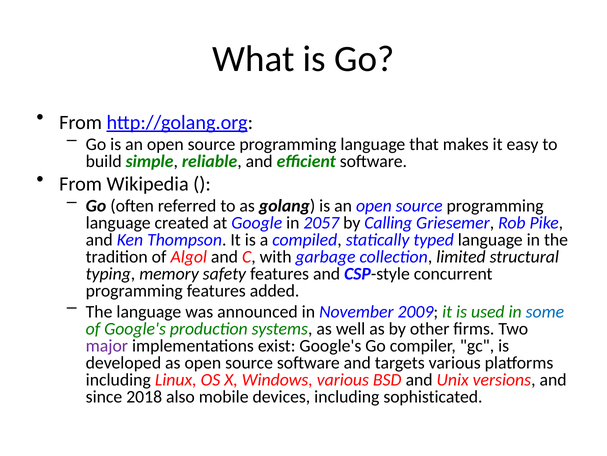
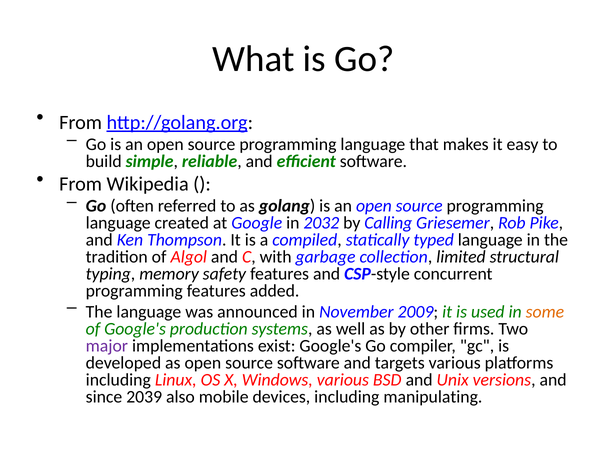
2057: 2057 -> 2032
some colour: blue -> orange
2018: 2018 -> 2039
sophisticated: sophisticated -> manipulating
